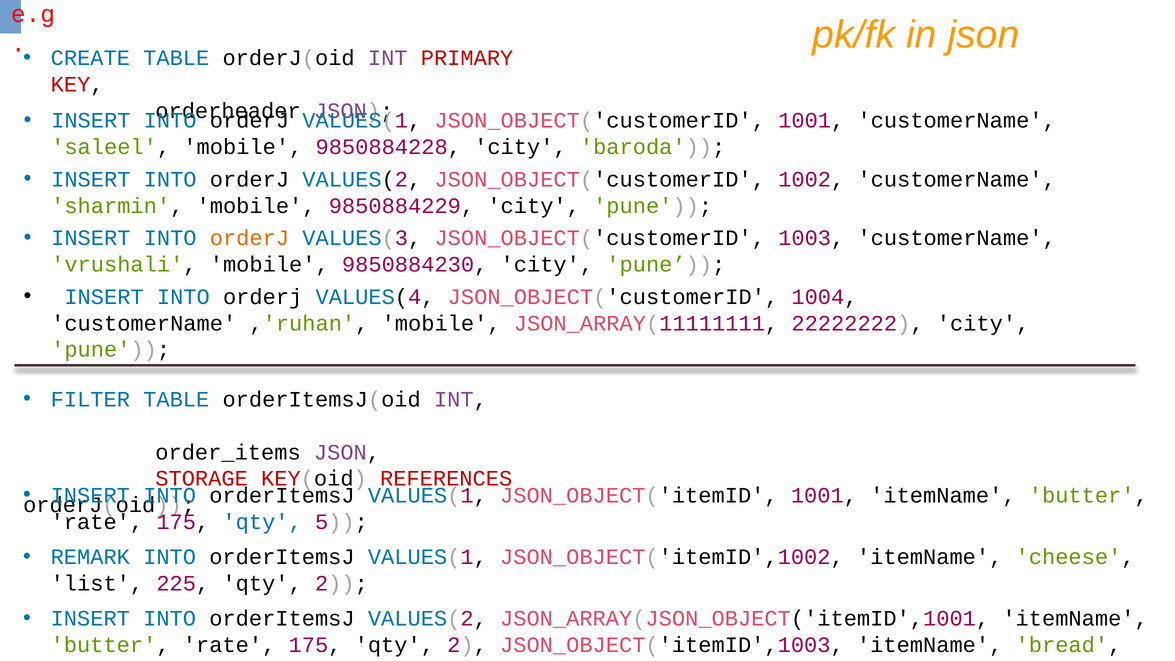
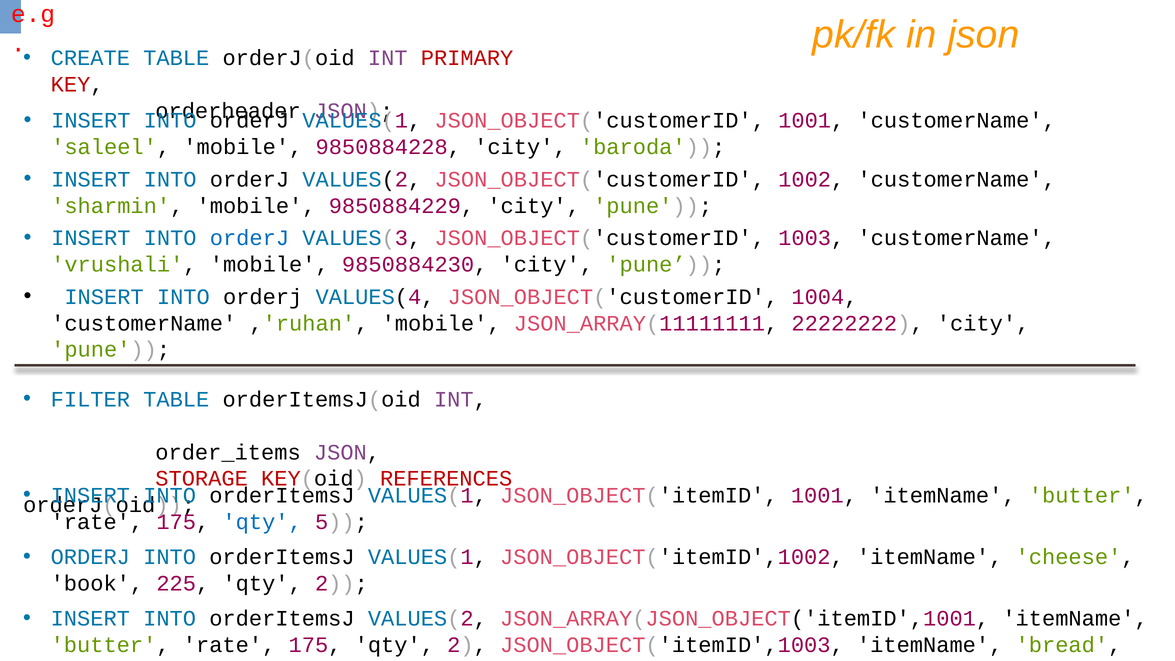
orderJ at (249, 238) colour: orange -> blue
REMARK at (90, 557): REMARK -> ORDERJ
list: list -> book
